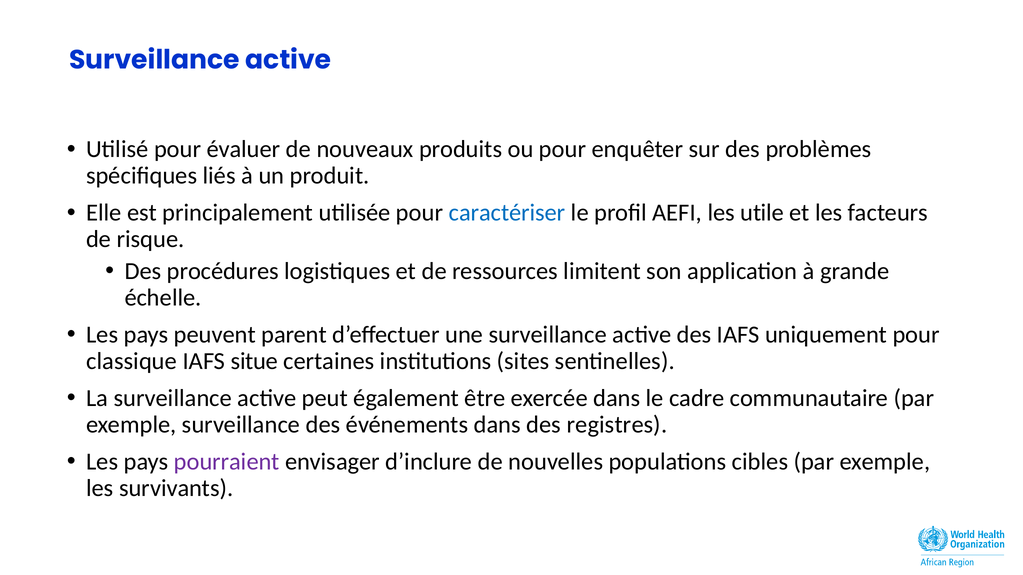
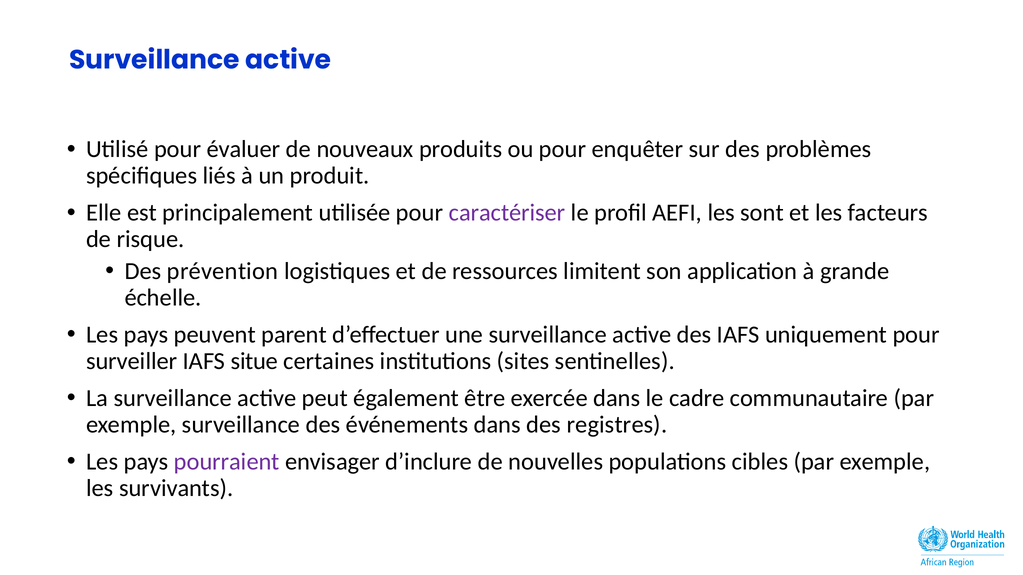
caractériser colour: blue -> purple
utile: utile -> sont
procédures: procédures -> prévention
classique: classique -> surveiller
